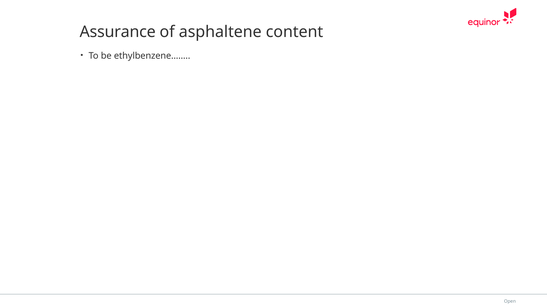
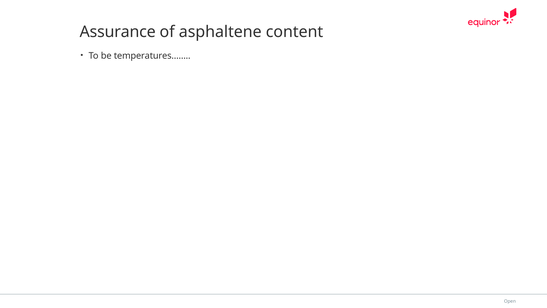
ethylbenzene……: ethylbenzene…… -> temperatures……
